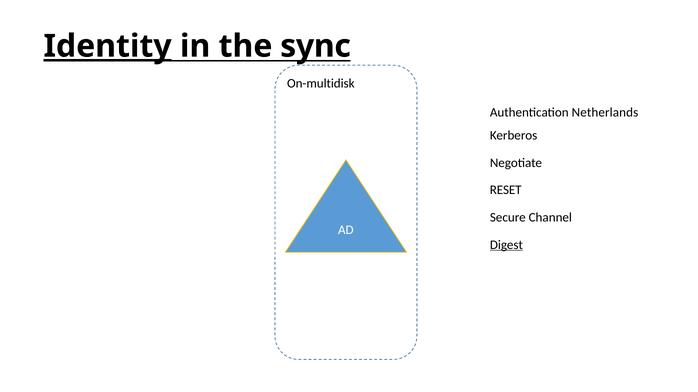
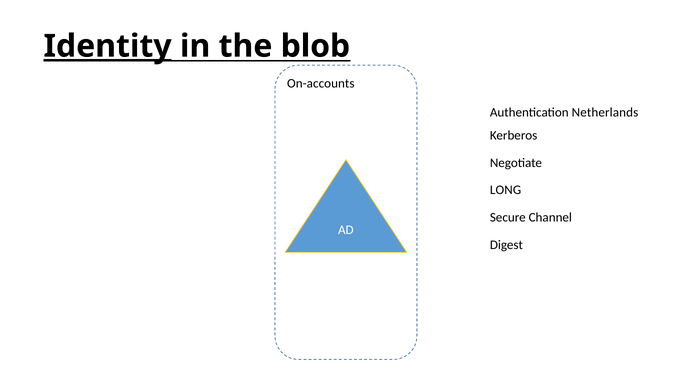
sync: sync -> blob
On-multidisk: On-multidisk -> On-accounts
RESET: RESET -> LONG
Digest underline: present -> none
